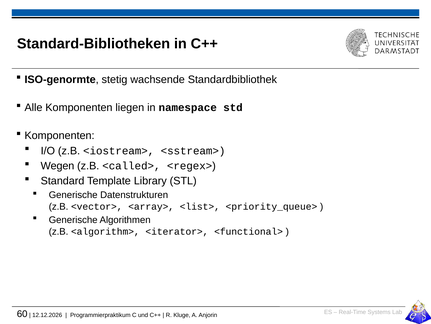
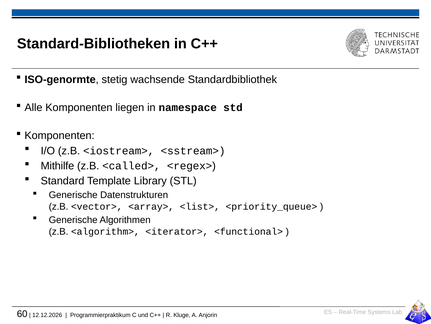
Wegen: Wegen -> Mithilfe
